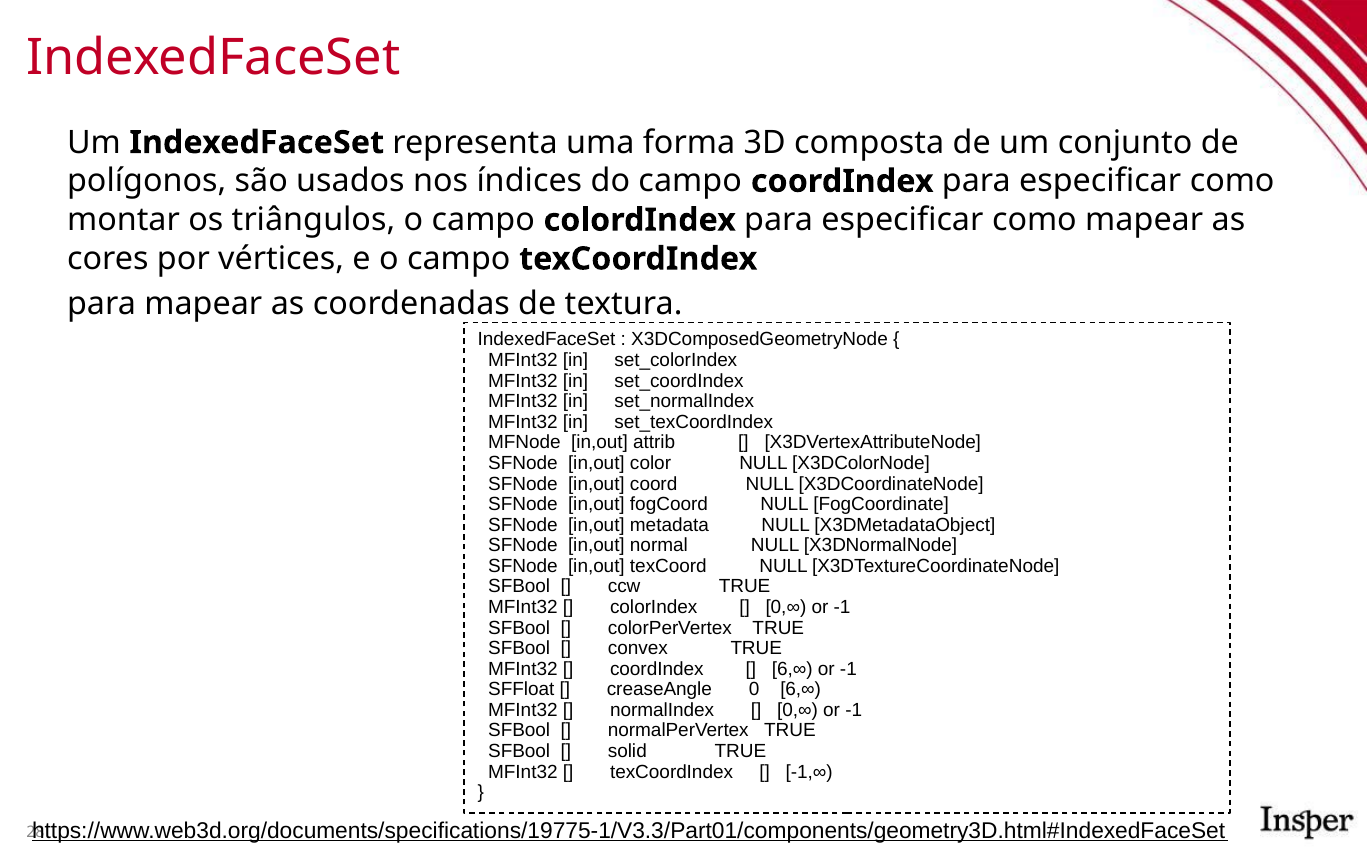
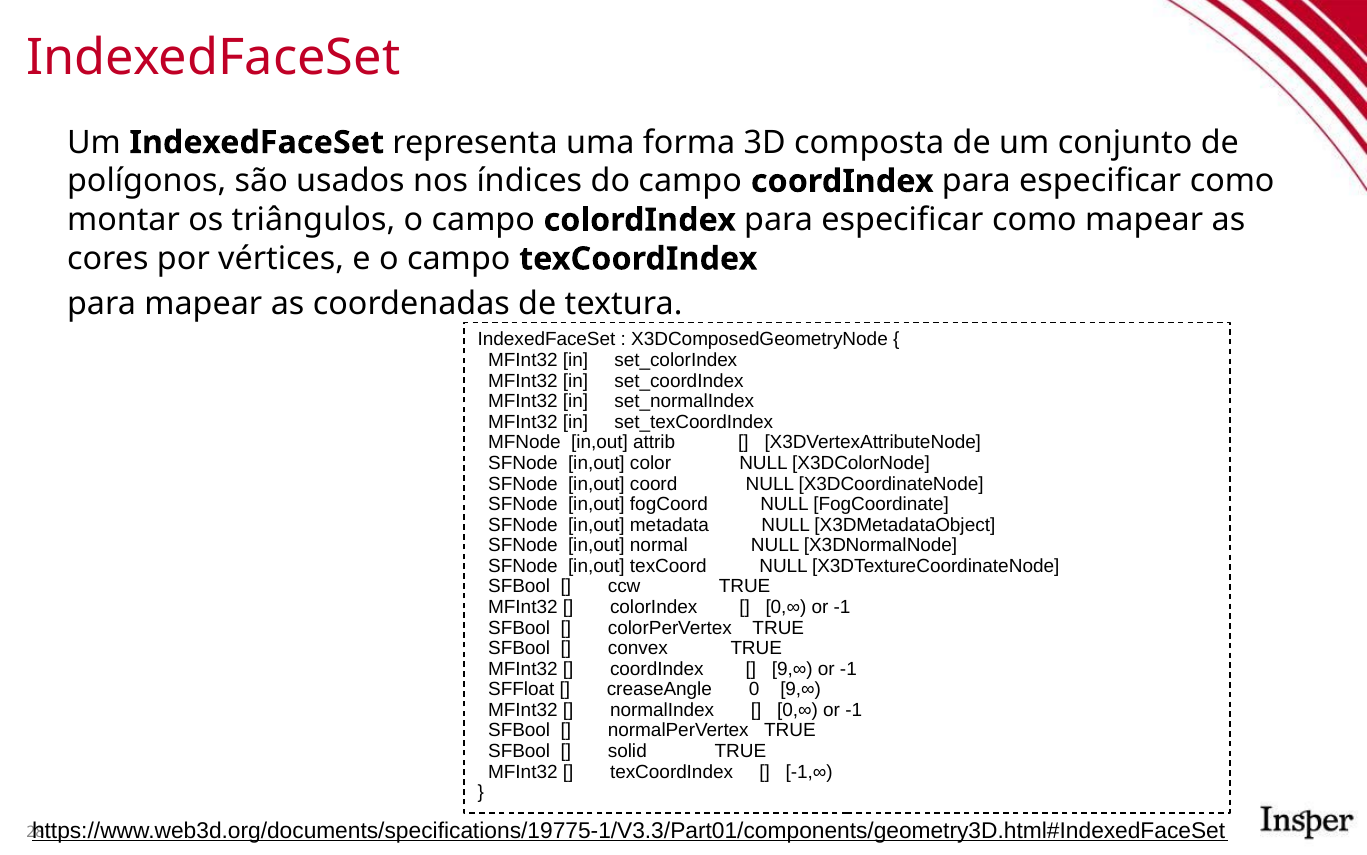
6,∞ at (792, 668): 6,∞ -> 9,∞
0 6,∞: 6,∞ -> 9,∞
